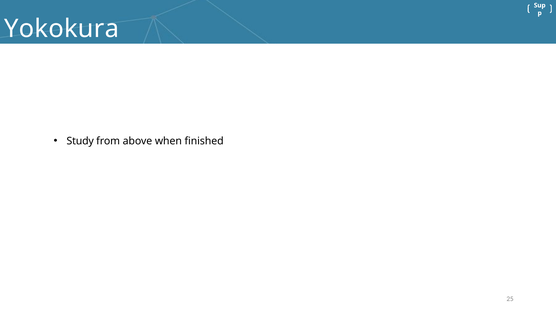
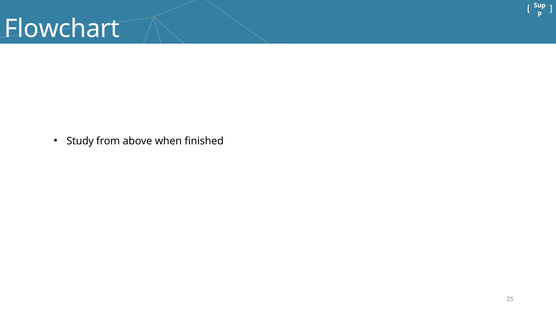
Yokokura: Yokokura -> Flowchart
